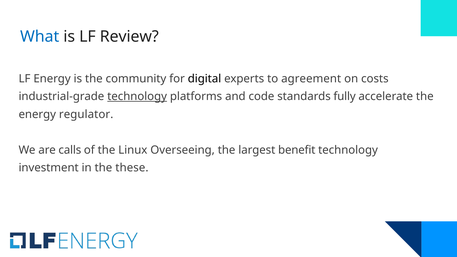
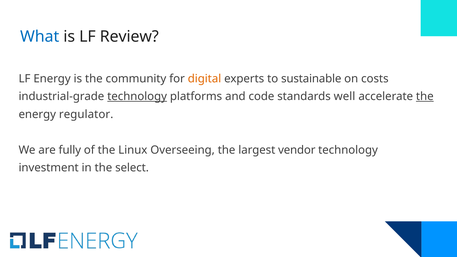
digital colour: black -> orange
agreement: agreement -> sustainable
fully: fully -> well
the at (425, 96) underline: none -> present
calls: calls -> fully
benefit: benefit -> vendor
these: these -> select
